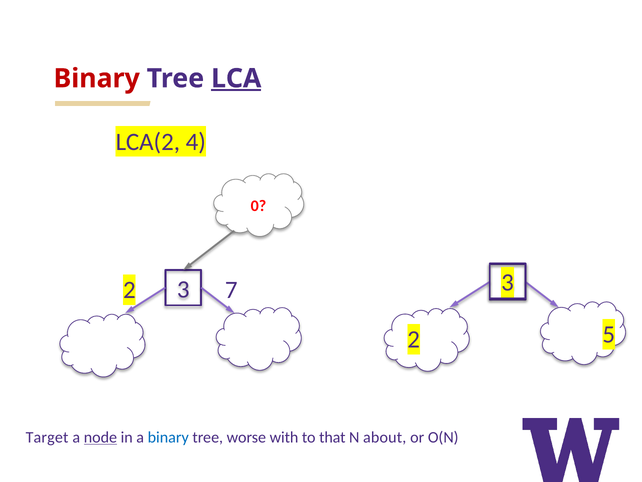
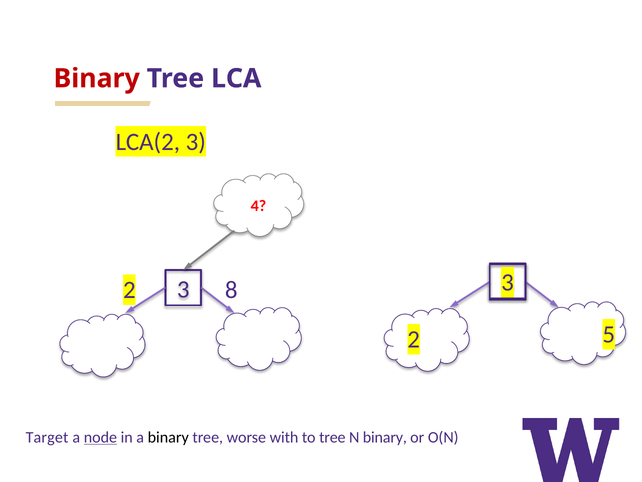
LCA underline: present -> none
LCA(2 4: 4 -> 3
0: 0 -> 4
7: 7 -> 8
binary at (168, 437) colour: blue -> black
to that: that -> tree
N about: about -> binary
